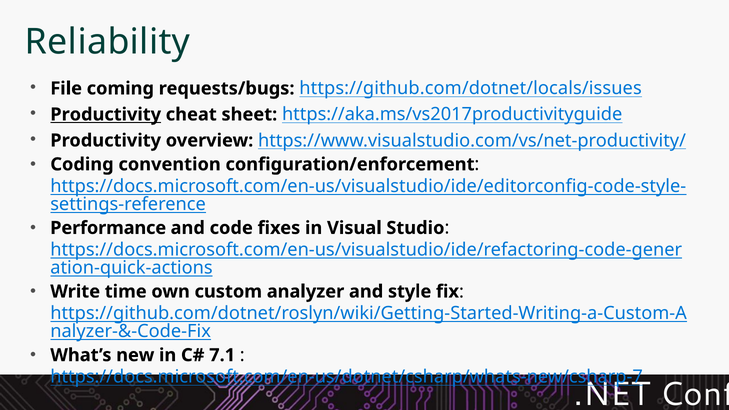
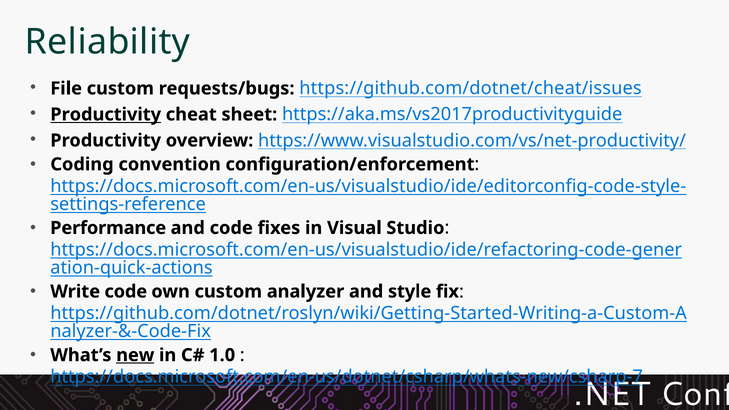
File coming: coming -> custom
https://github.com/dotnet/locals/issues: https://github.com/dotnet/locals/issues -> https://github.com/dotnet/cheat/issues
Write time: time -> code
new underline: none -> present
7.1: 7.1 -> 1.0
